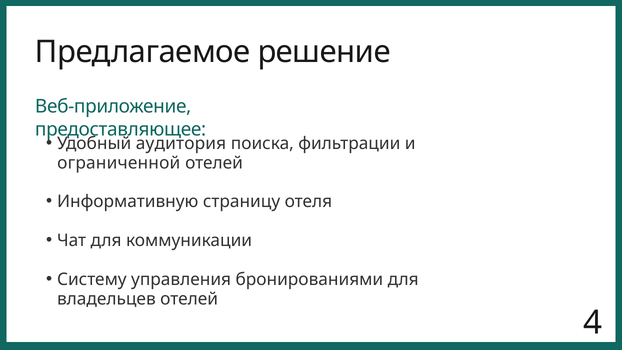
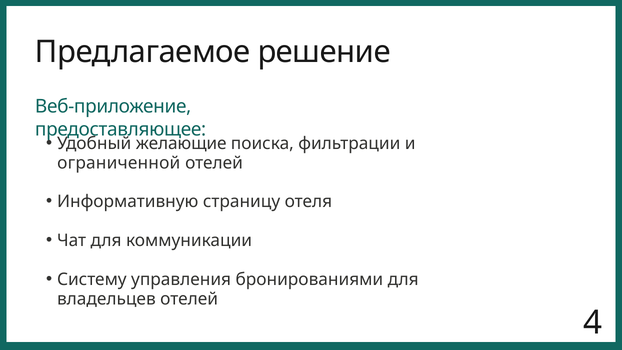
аудитория: аудитория -> желающие
